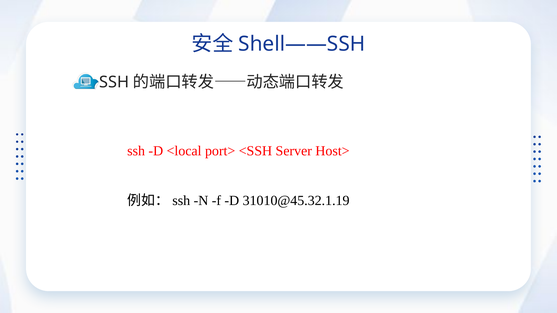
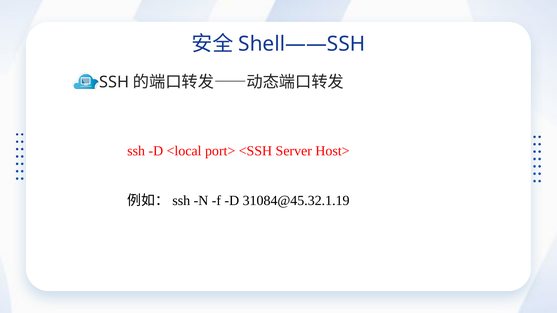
31010@45.32.1.19: 31010@45.32.1.19 -> 31084@45.32.1.19
